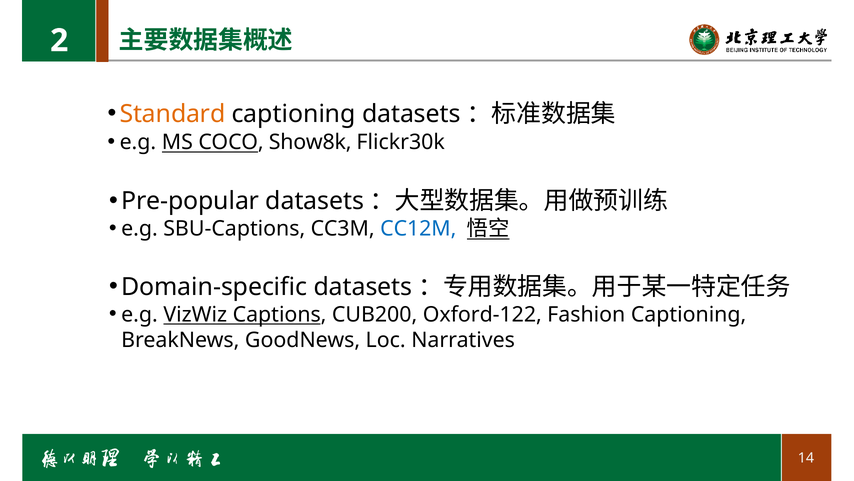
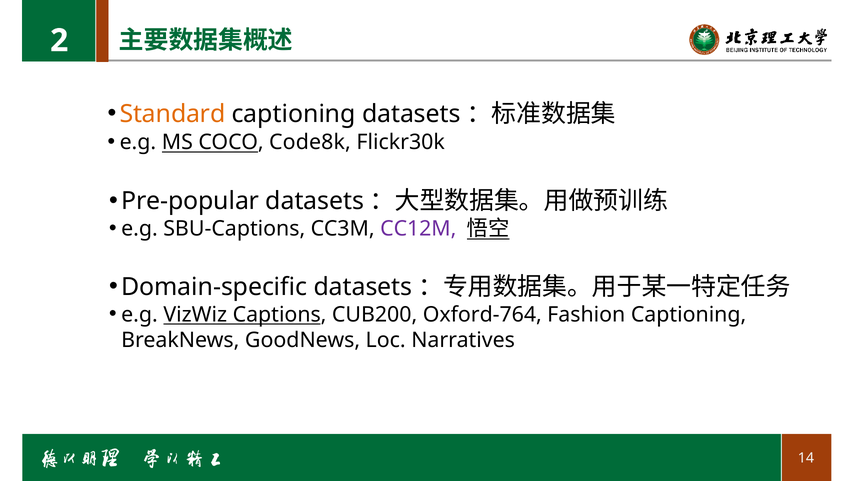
Show8k: Show8k -> Code8k
CC12M colour: blue -> purple
Oxford-122: Oxford-122 -> Oxford-764
